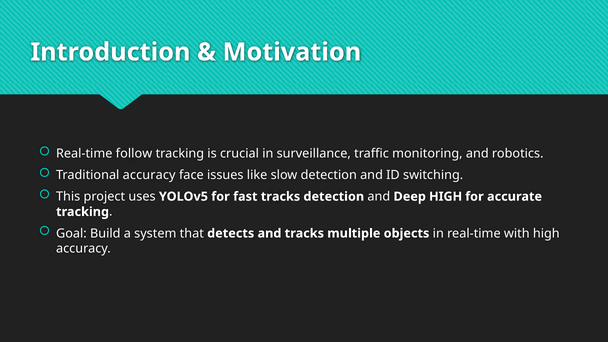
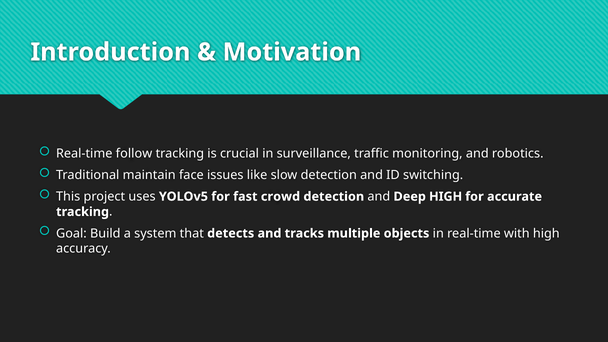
Traditional accuracy: accuracy -> maintain
fast tracks: tracks -> crowd
